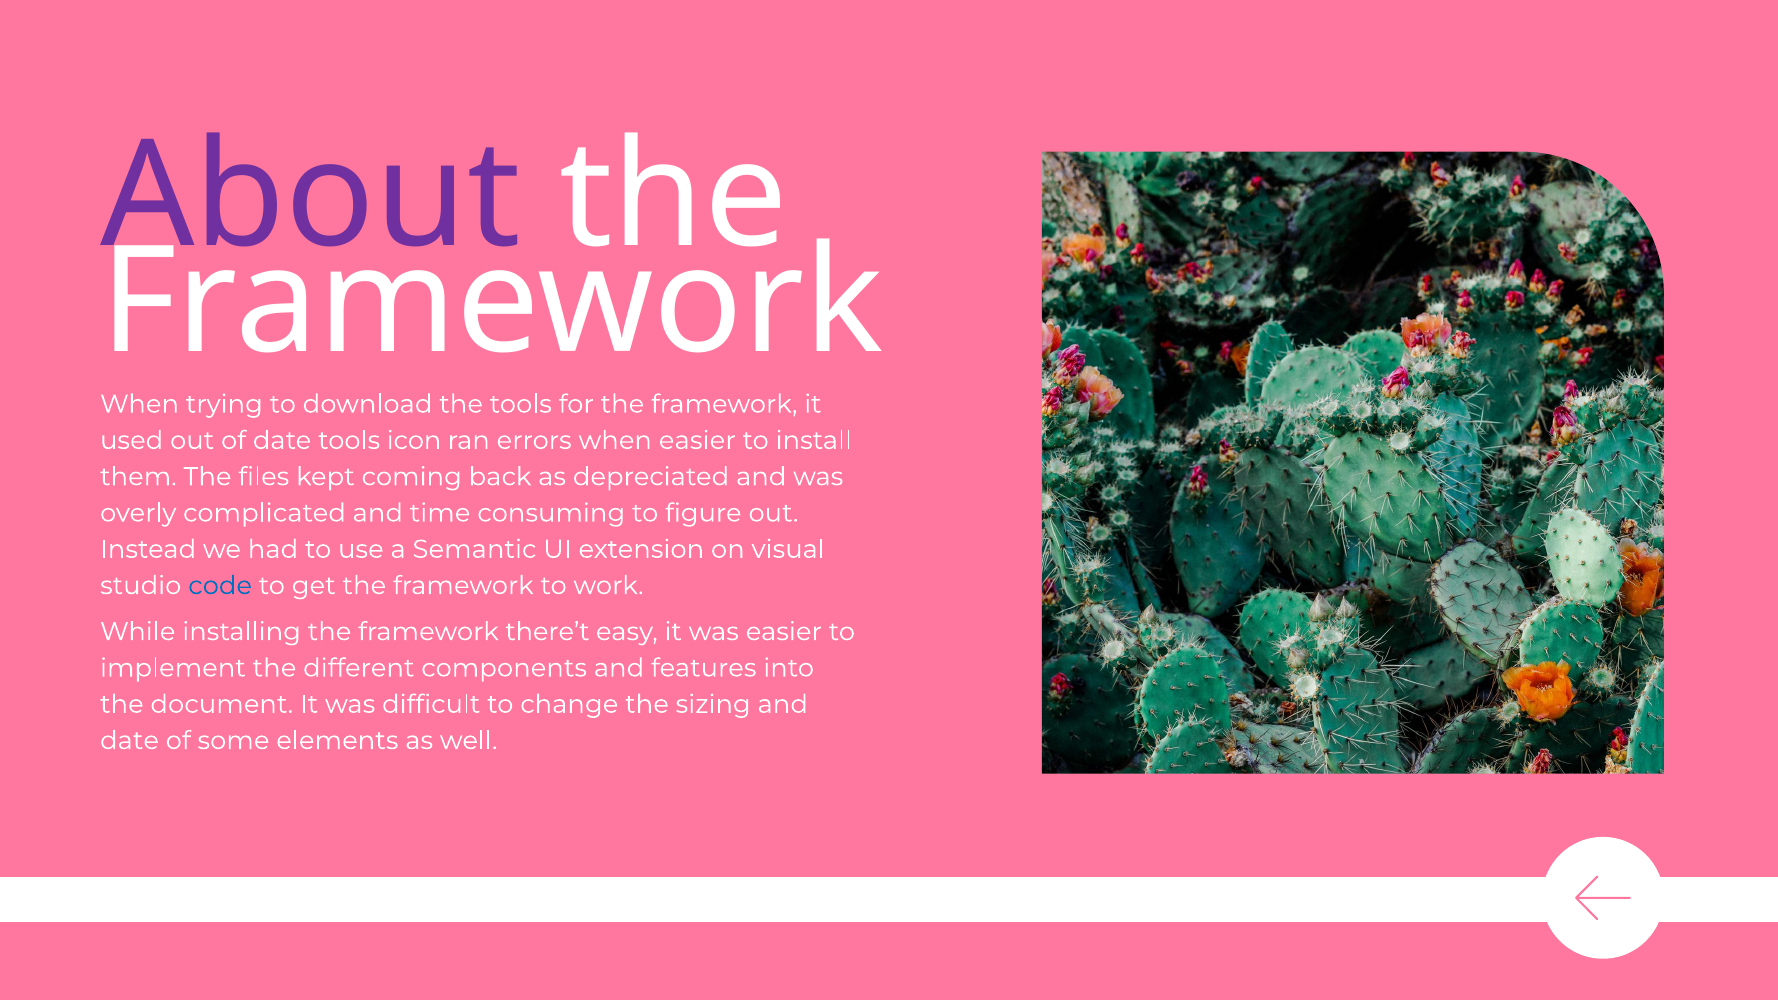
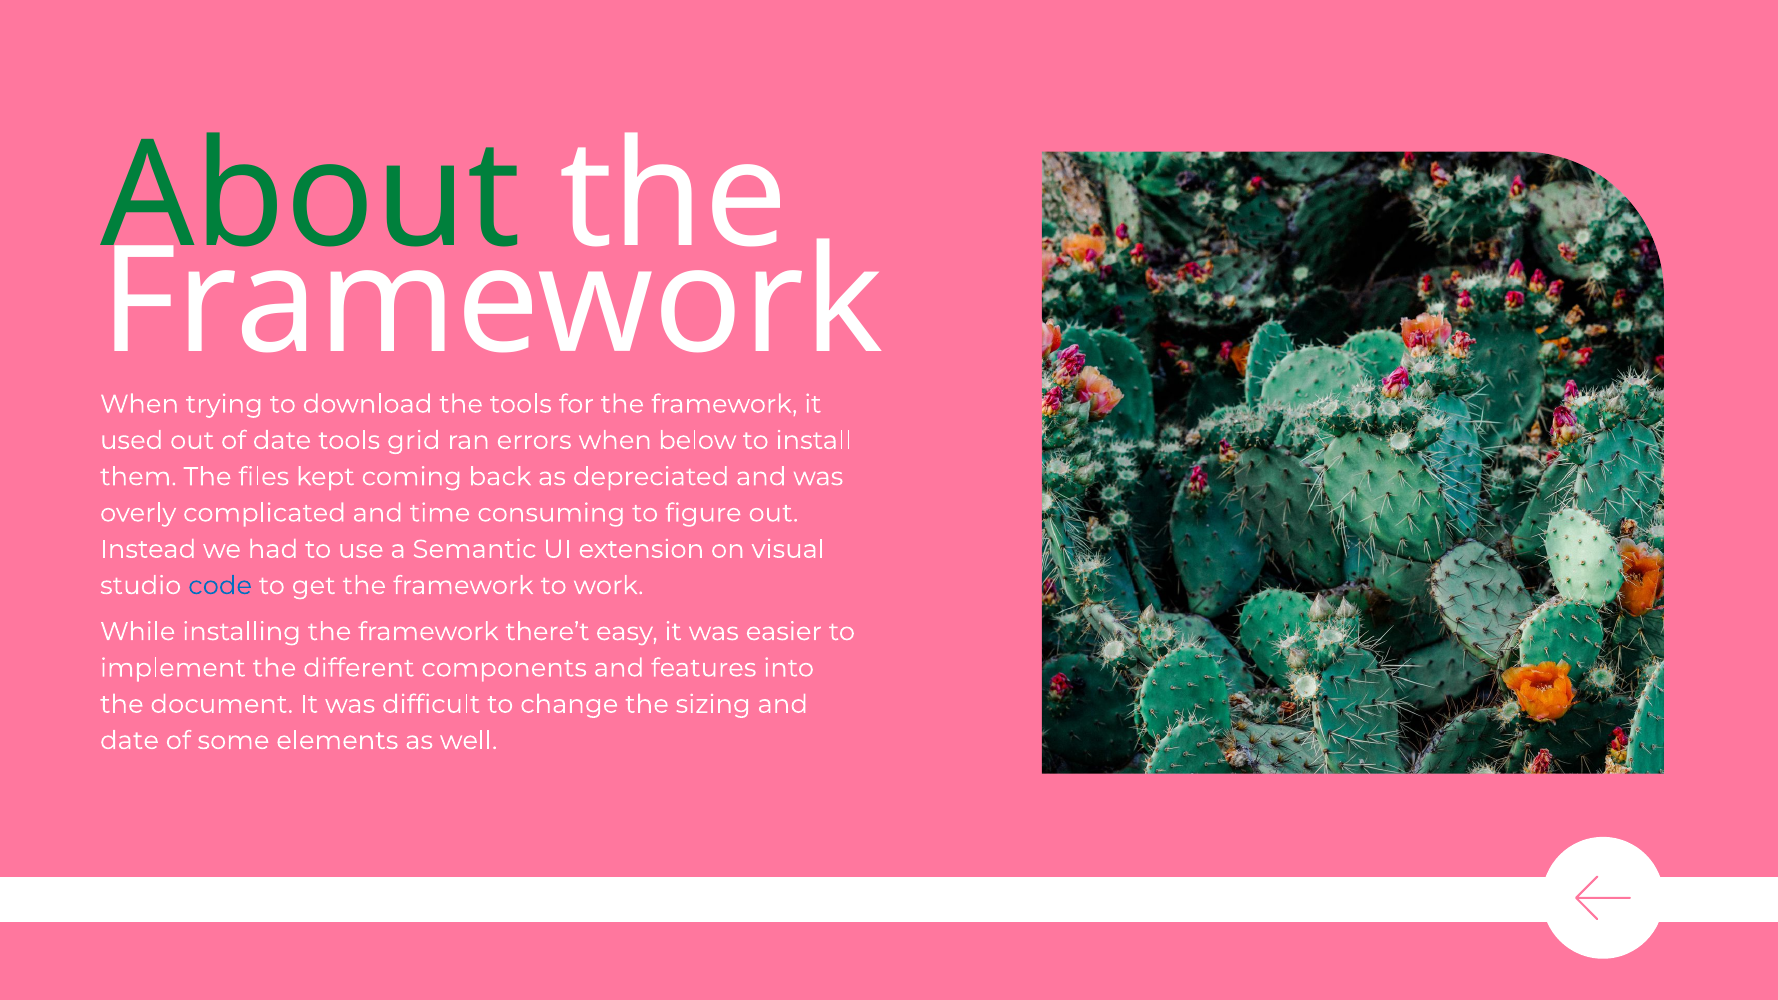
About colour: purple -> green
icon: icon -> grid
when easier: easier -> below
